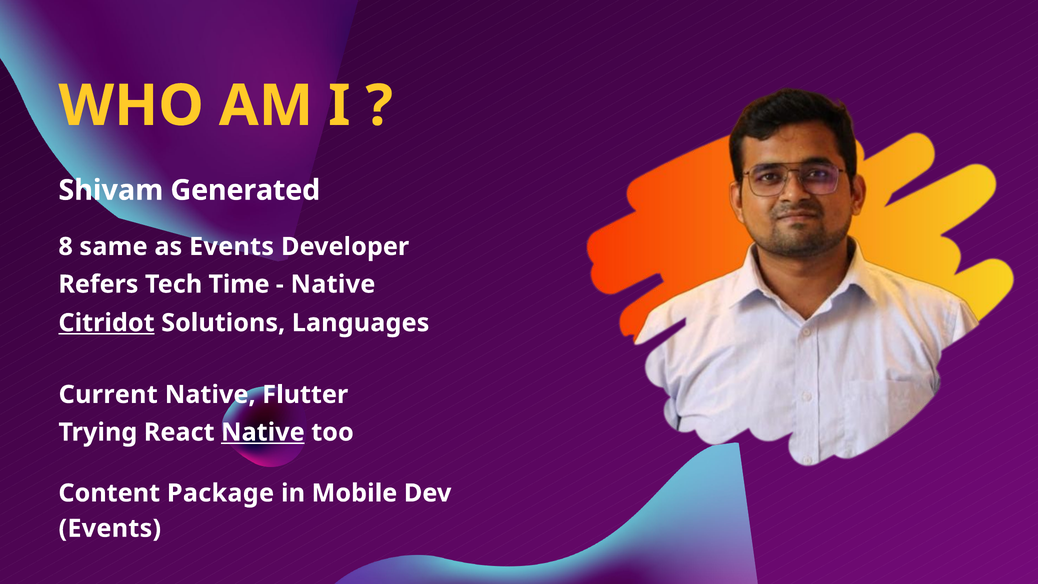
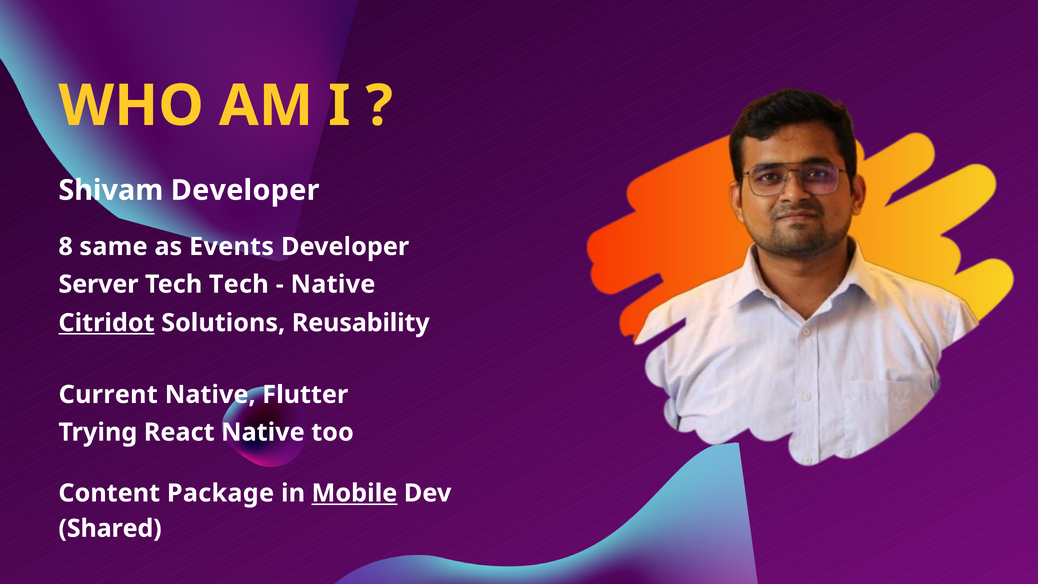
Shivam Generated: Generated -> Developer
Refers: Refers -> Server
Tech Time: Time -> Tech
Languages: Languages -> Reusability
Native at (263, 432) underline: present -> none
Mobile underline: none -> present
Events at (110, 528): Events -> Shared
